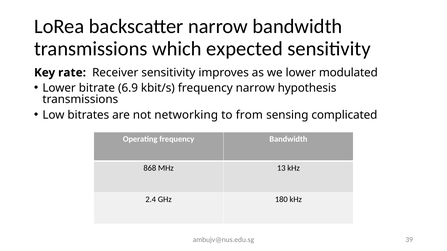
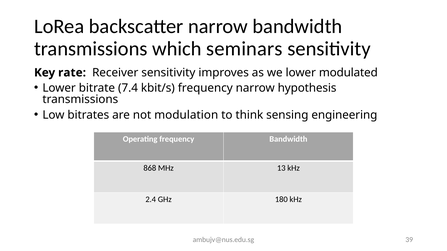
expected: expected -> seminars
6.9: 6.9 -> 7.4
networking: networking -> modulation
from: from -> think
complicated: complicated -> engineering
